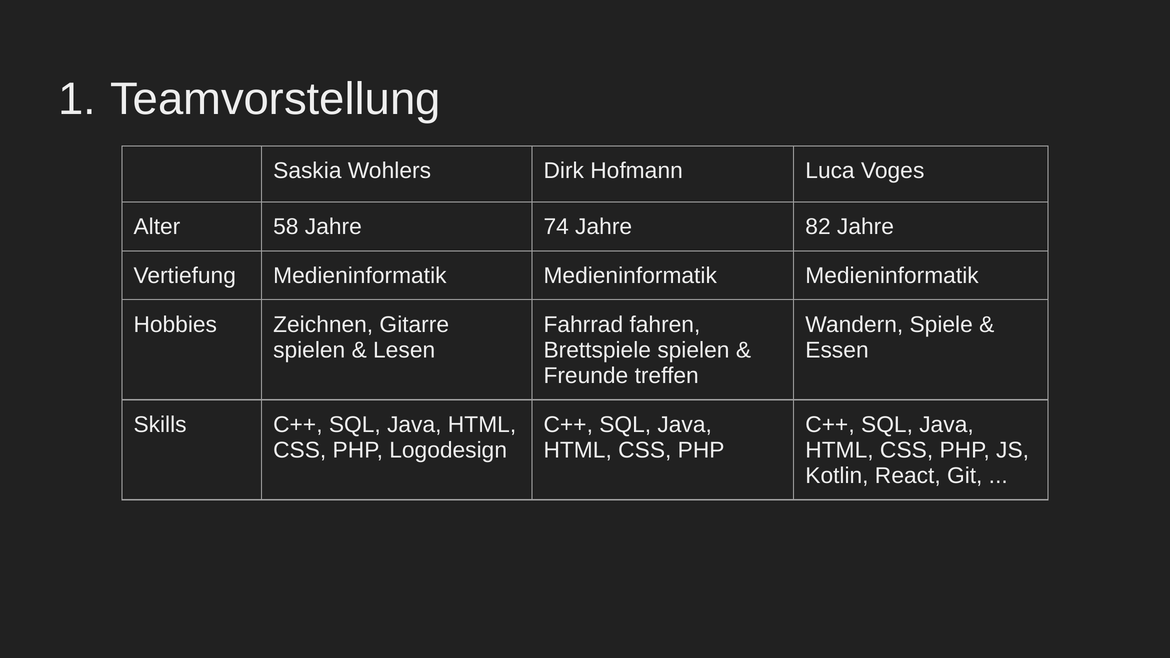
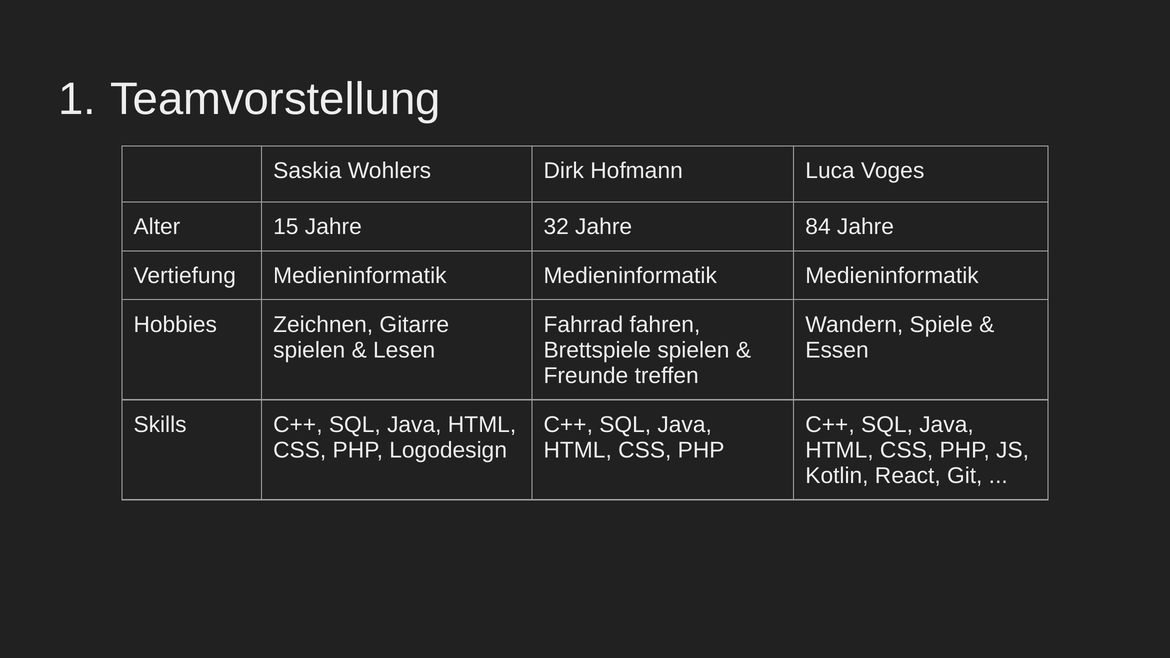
58: 58 -> 15
74: 74 -> 32
82: 82 -> 84
